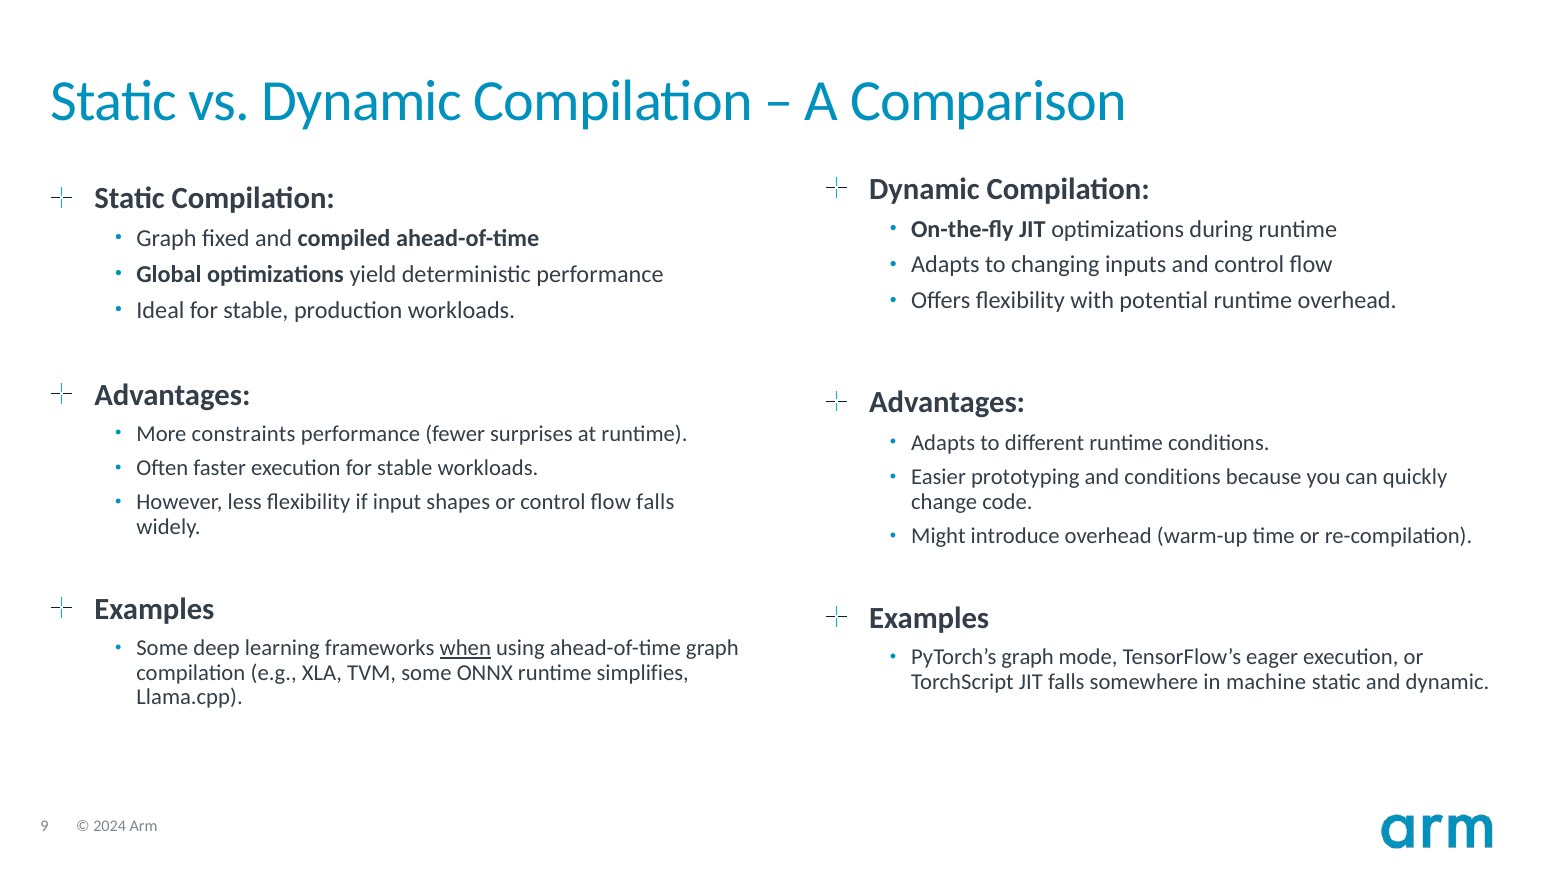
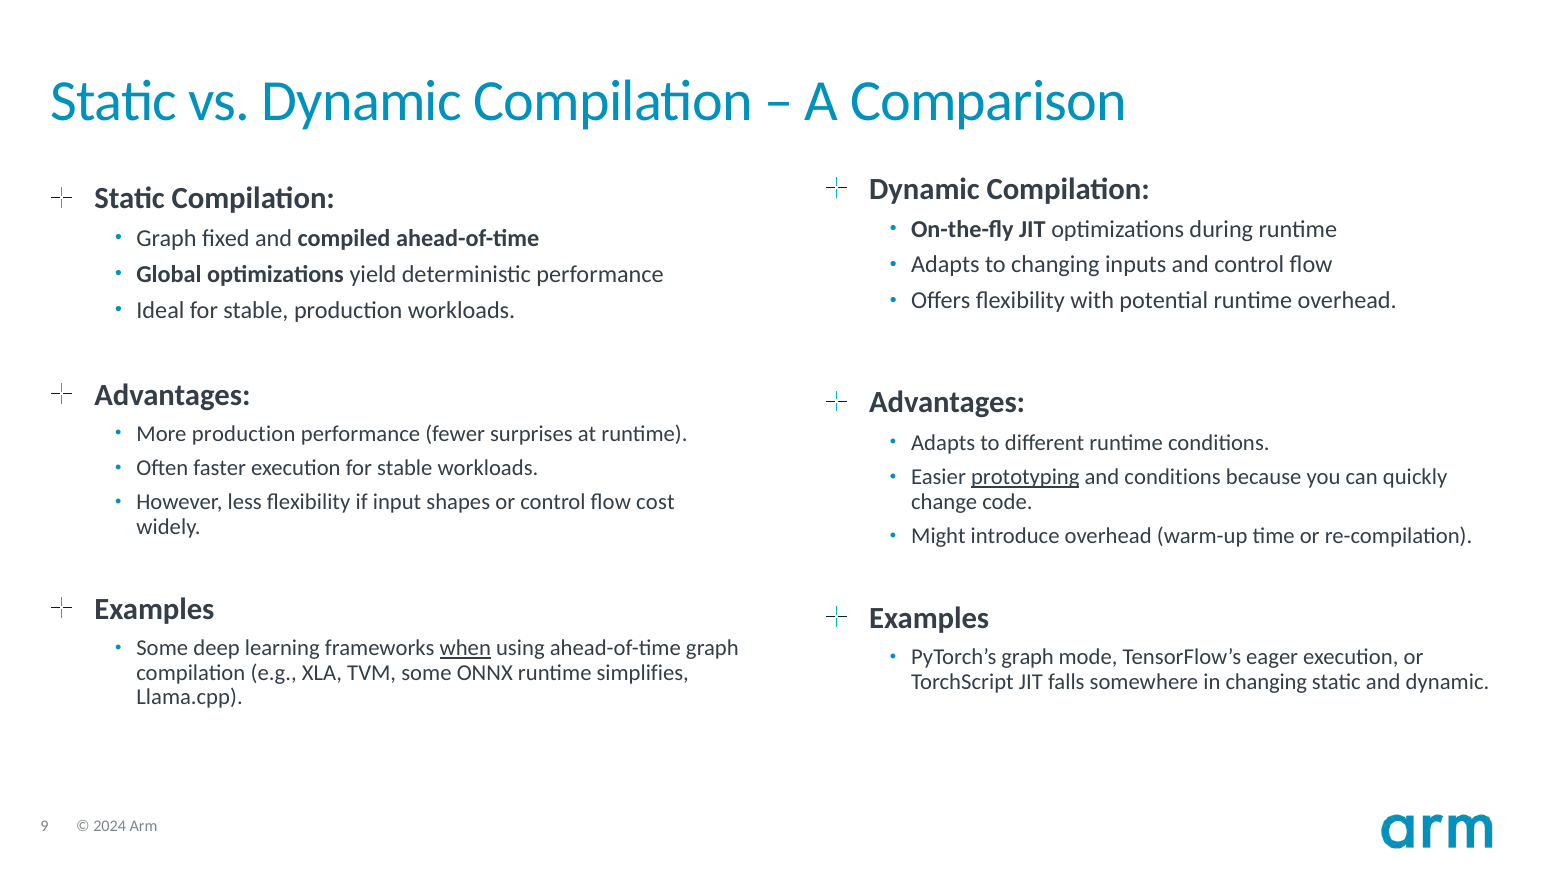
More constraints: constraints -> production
prototyping underline: none -> present
flow falls: falls -> cost
in machine: machine -> changing
